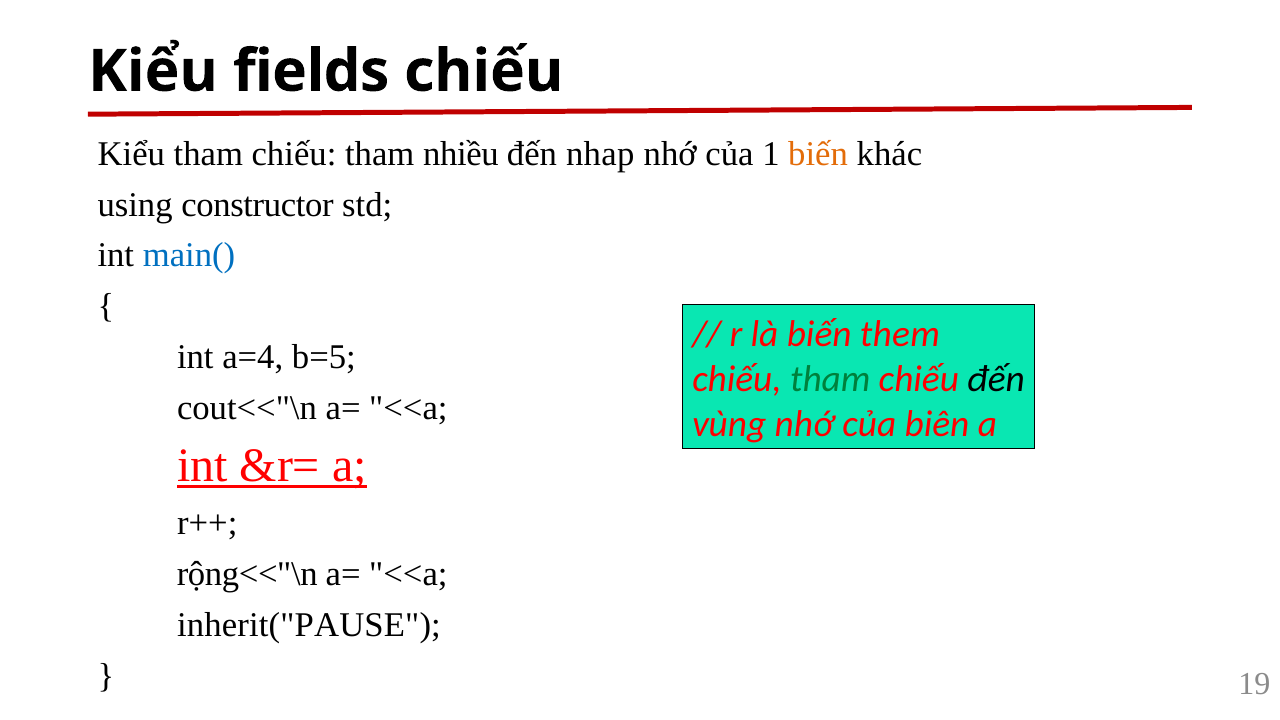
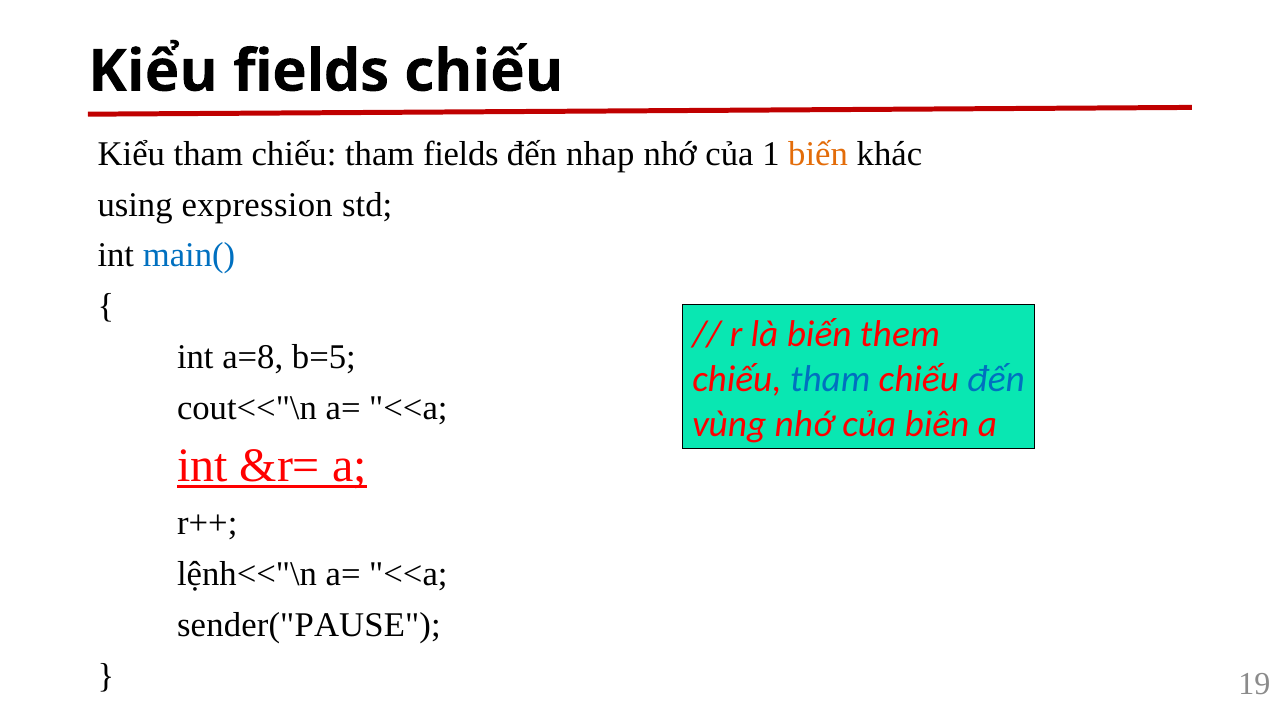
tham nhiều: nhiều -> fields
constructor: constructor -> expression
a=4: a=4 -> a=8
tham at (830, 379) colour: green -> blue
đến at (996, 379) colour: black -> blue
rộng<<"\n: rộng<<"\n -> lệnh<<"\n
inherit("PAUSE: inherit("PAUSE -> sender("PAUSE
